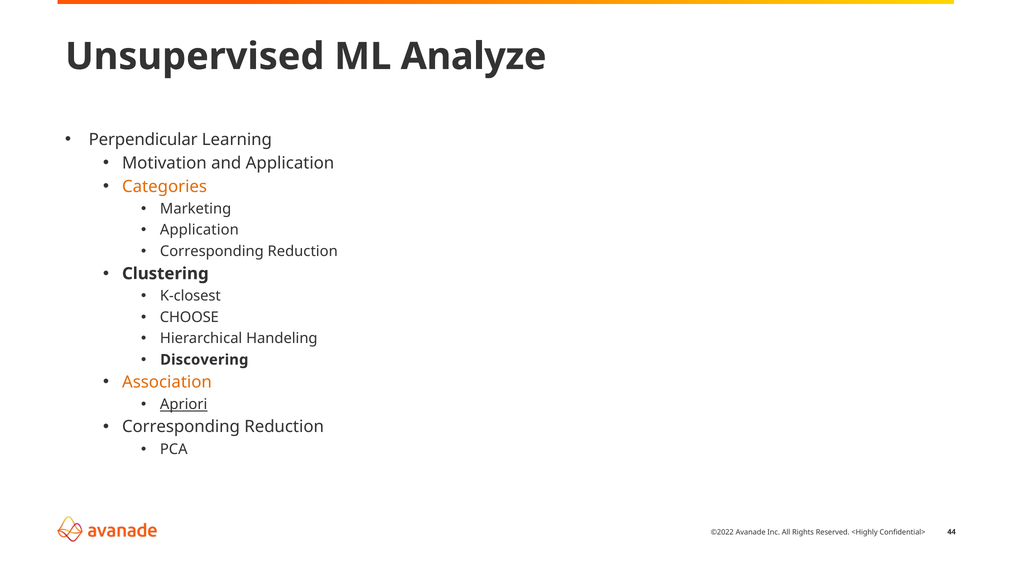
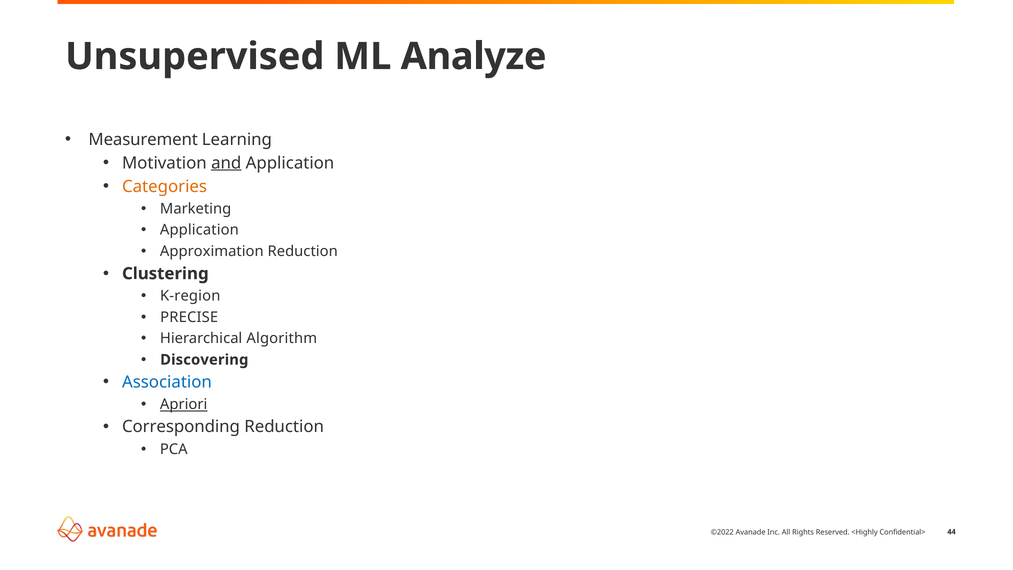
Perpendicular: Perpendicular -> Measurement
and underline: none -> present
Corresponding at (212, 251): Corresponding -> Approximation
K-closest: K-closest -> K-region
CHOOSE: CHOOSE -> PRECISE
Handeling: Handeling -> Algorithm
Association colour: orange -> blue
